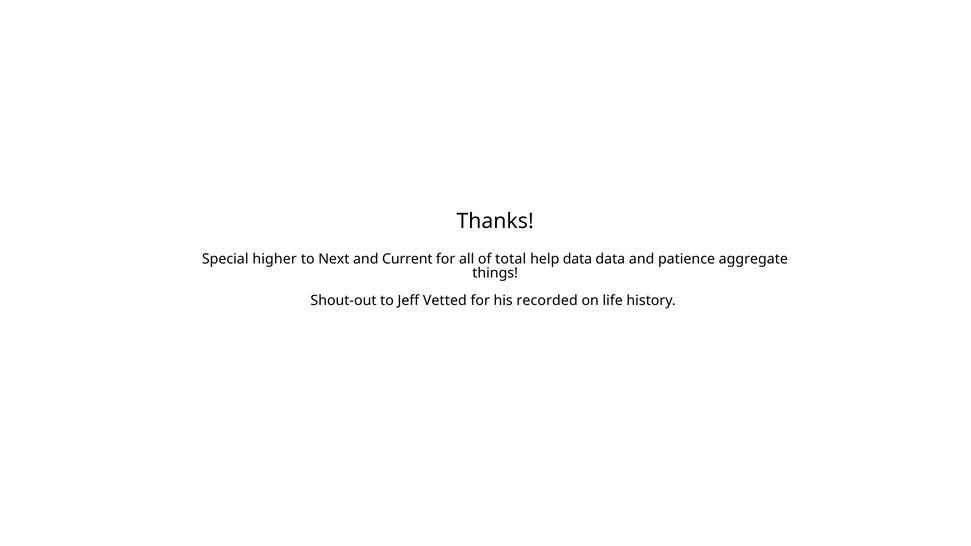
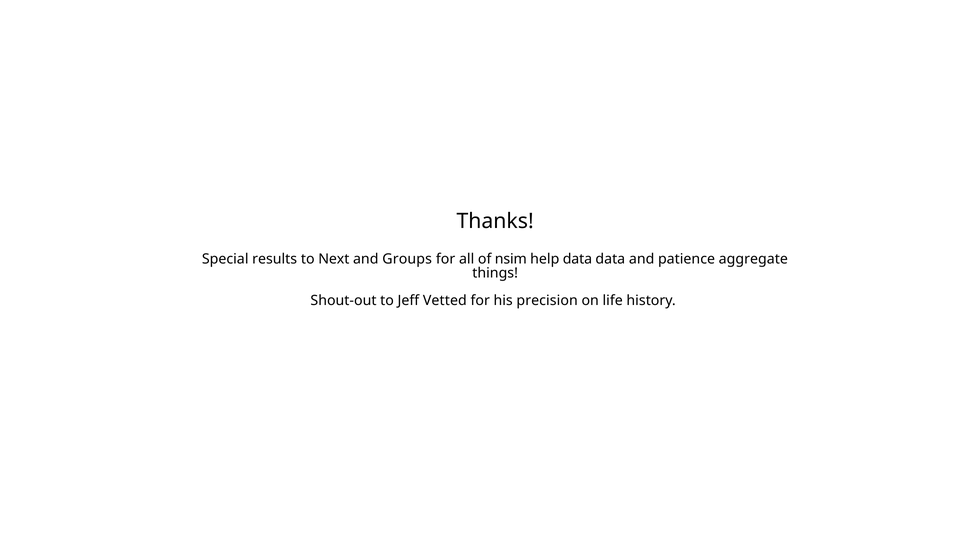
higher: higher -> results
Current: Current -> Groups
total: total -> nsim
recorded: recorded -> precision
